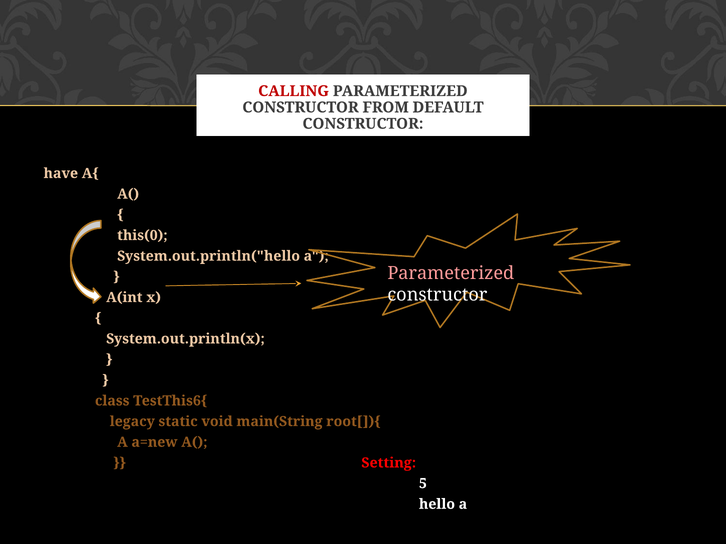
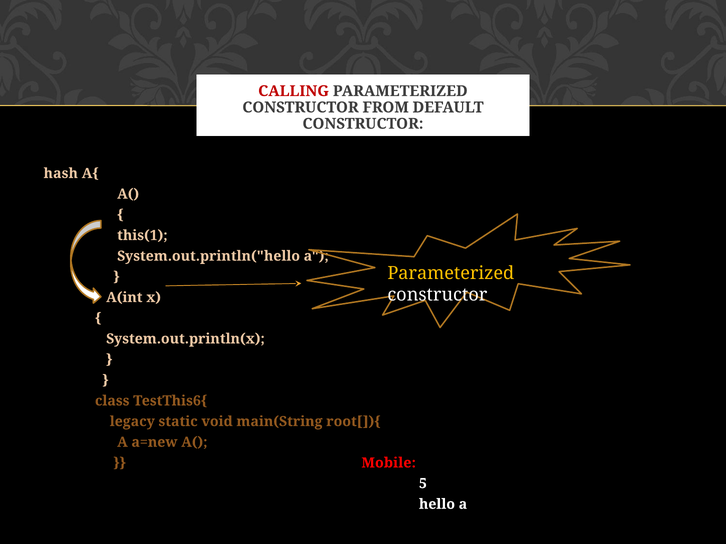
have: have -> hash
this(0: this(0 -> this(1
Parameterized at (451, 273) colour: pink -> yellow
Setting: Setting -> Mobile
